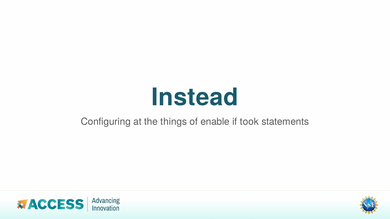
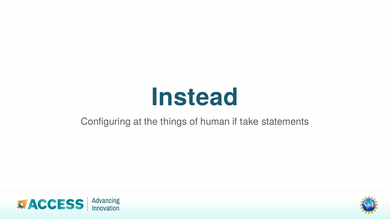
enable: enable -> human
took: took -> take
